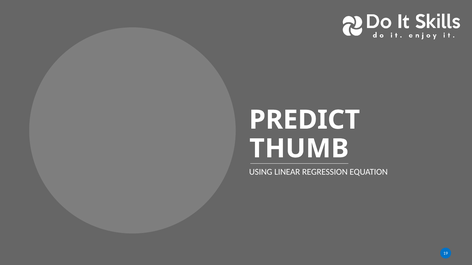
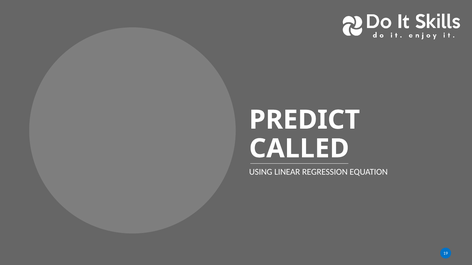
THUMB: THUMB -> CALLED
